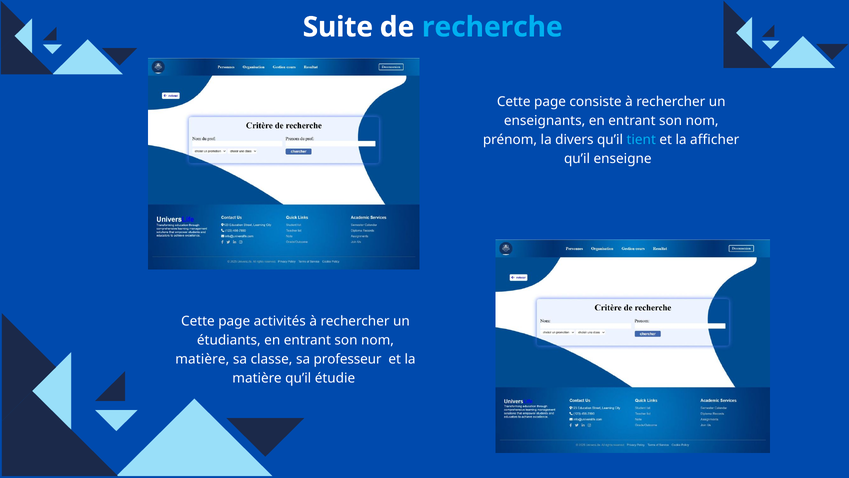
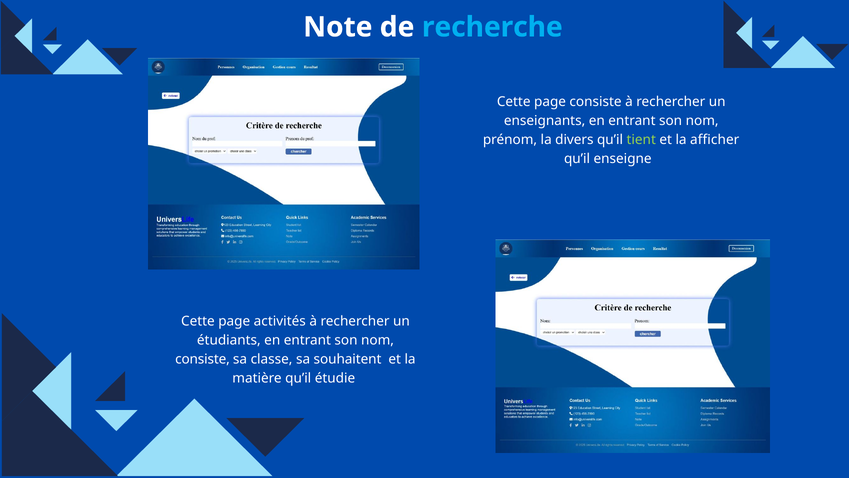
Suite: Suite -> Note
tient colour: light blue -> light green
matière at (202, 359): matière -> consiste
professeur: professeur -> souhaitent
